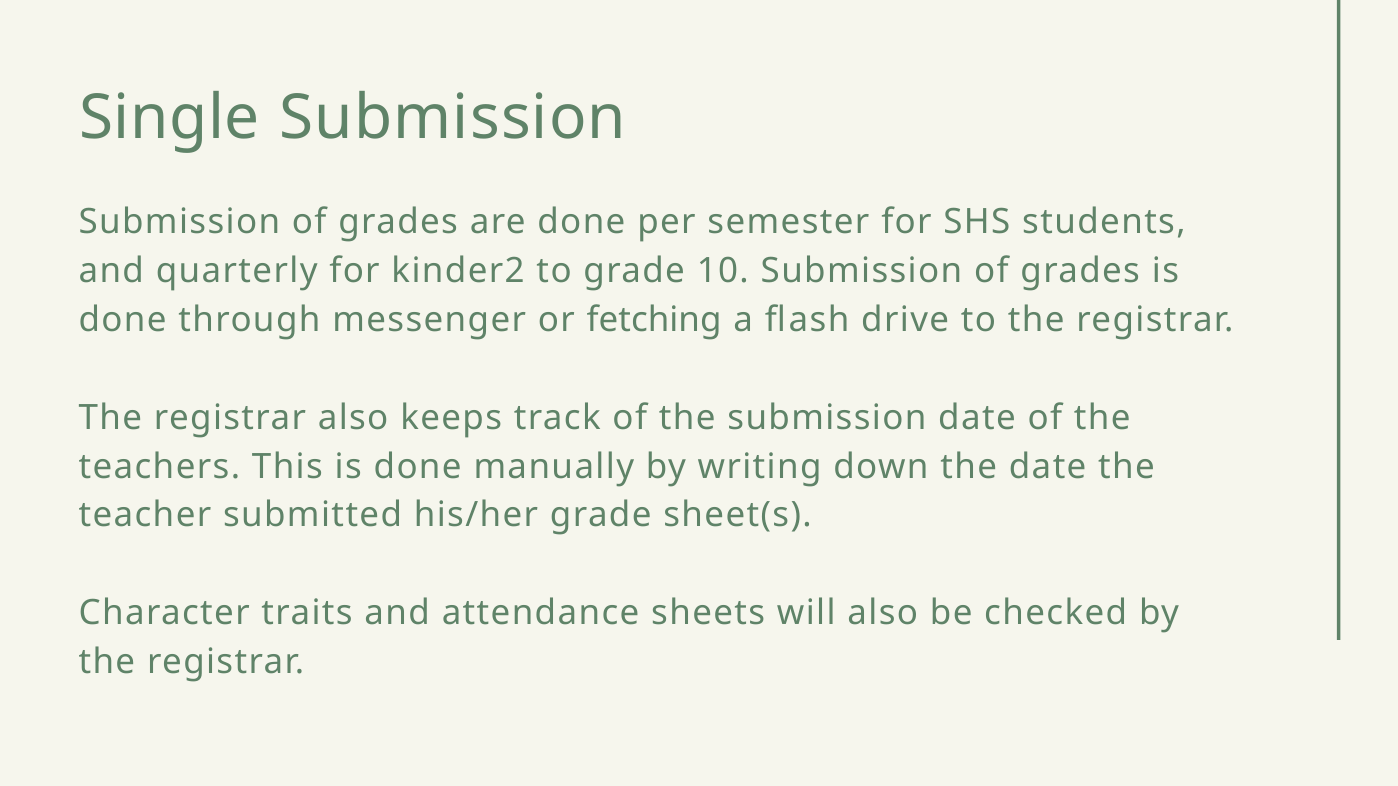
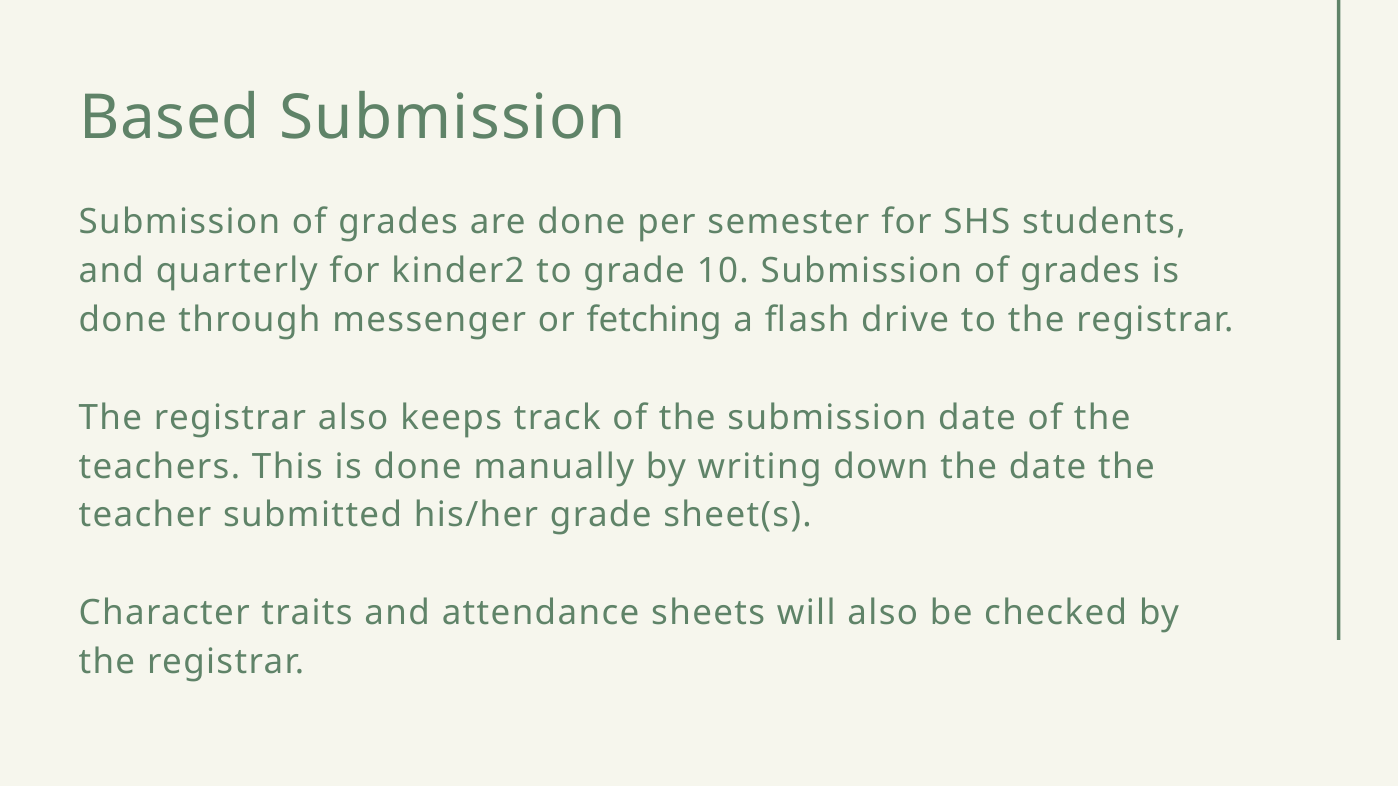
Single: Single -> Based
